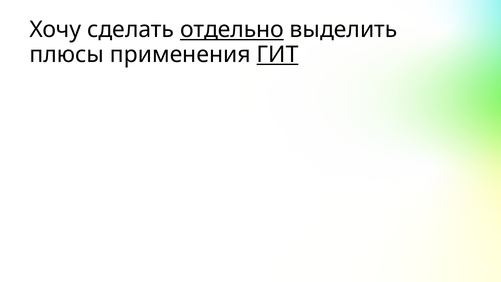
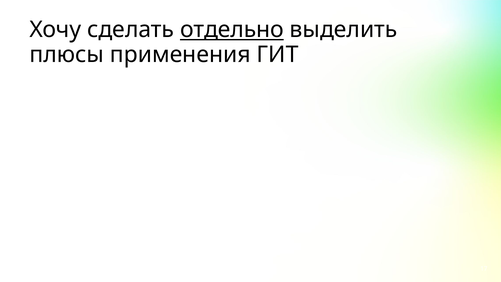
ГИТ underline: present -> none
